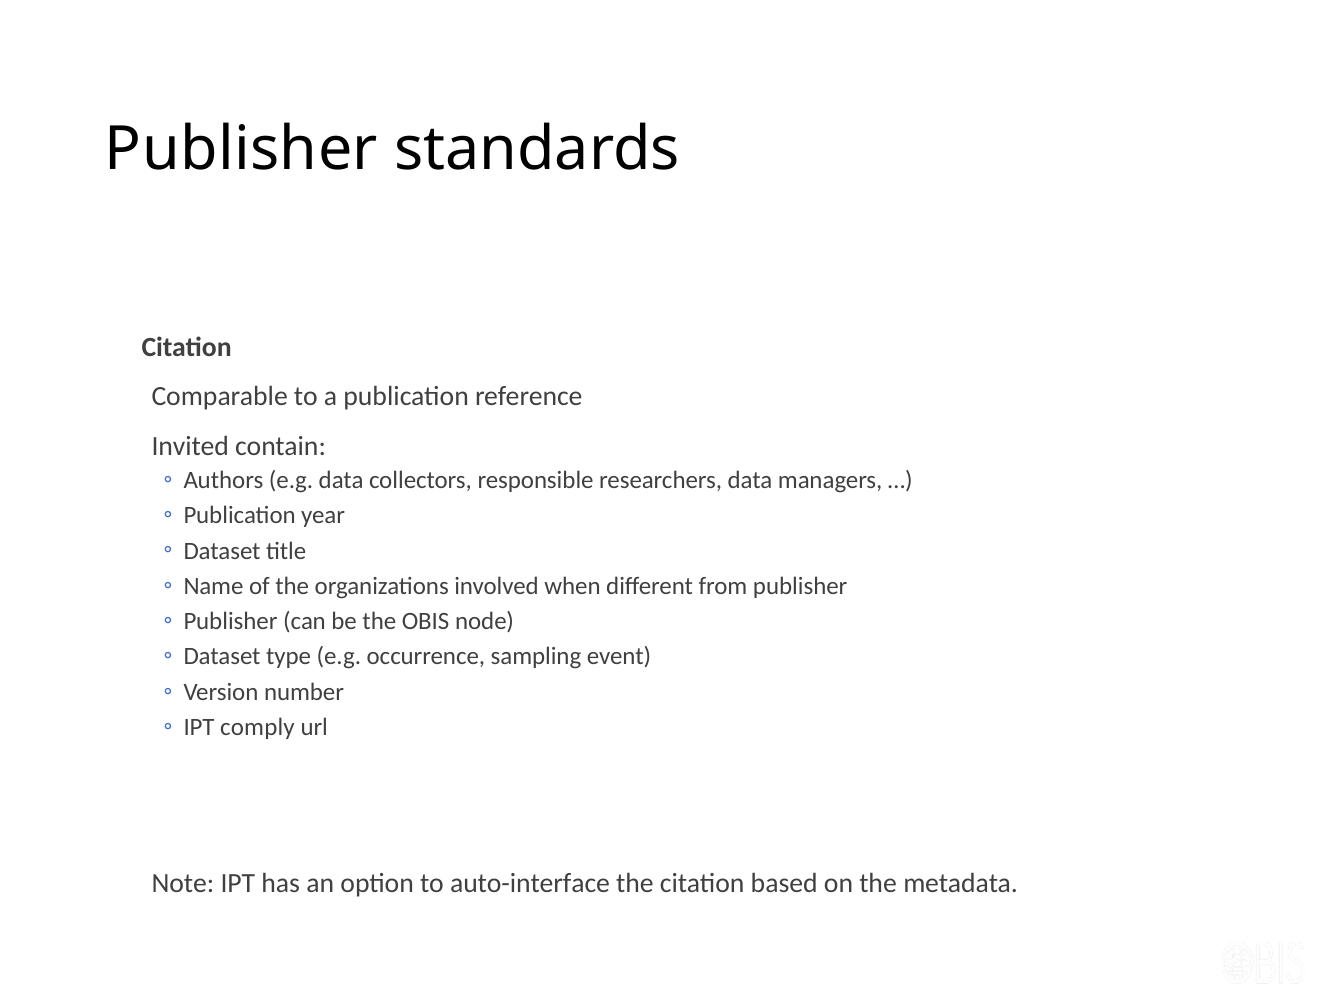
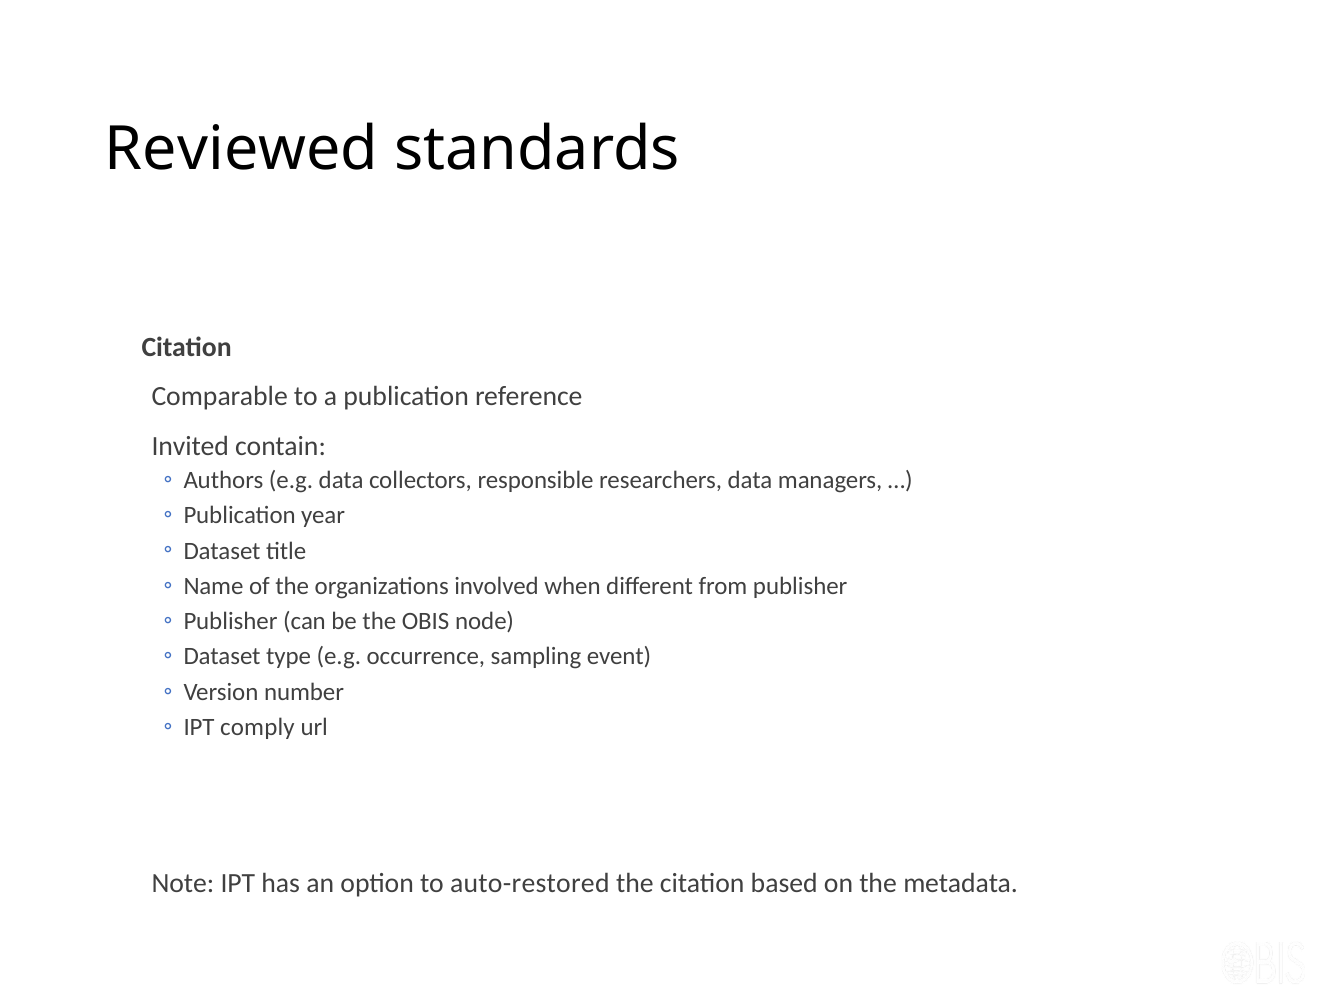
Publisher at (241, 149): Publisher -> Reviewed
auto-interface: auto-interface -> auto-restored
